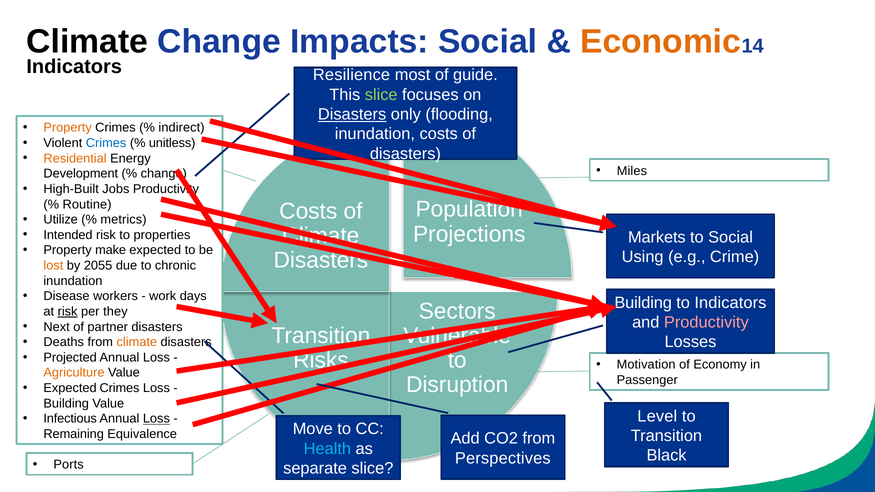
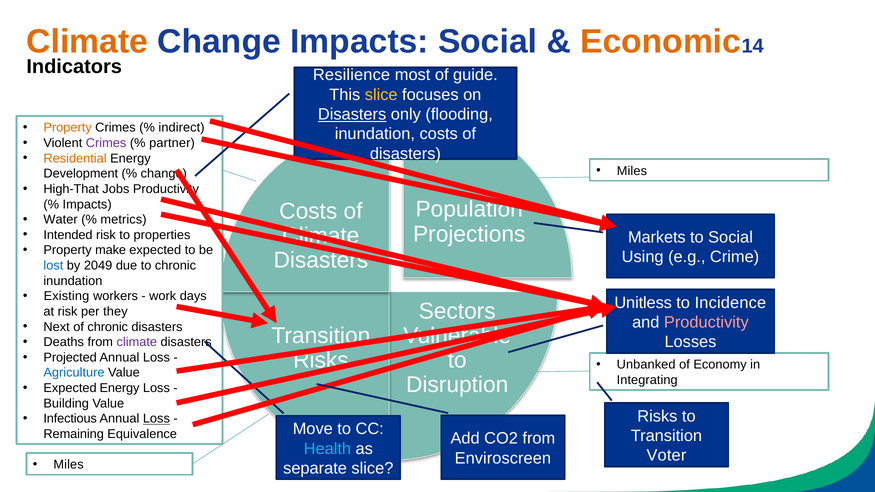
Climate at (87, 41) colour: black -> orange
slice at (381, 95) colour: light green -> yellow
Crimes at (106, 143) colour: blue -> purple
unitless: unitless -> partner
High-Built: High-Built -> High-That
Routine at (87, 204): Routine -> Impacts
Utilize: Utilize -> Water
lost colour: orange -> blue
2055: 2055 -> 2049
Disease: Disease -> Existing
Building at (643, 303): Building -> Unitless
to Indicators: Indicators -> Incidence
risk at (68, 312) underline: present -> none
of partner: partner -> chronic
climate at (137, 342) colour: orange -> purple
Motivation: Motivation -> Unbanked
Agriculture colour: orange -> blue
Passenger: Passenger -> Integrating
Expected Crimes: Crimes -> Energy
Level at (657, 416): Level -> Risks
Black: Black -> Voter
Perspectives: Perspectives -> Enviroscreen
Ports at (69, 465): Ports -> Miles
